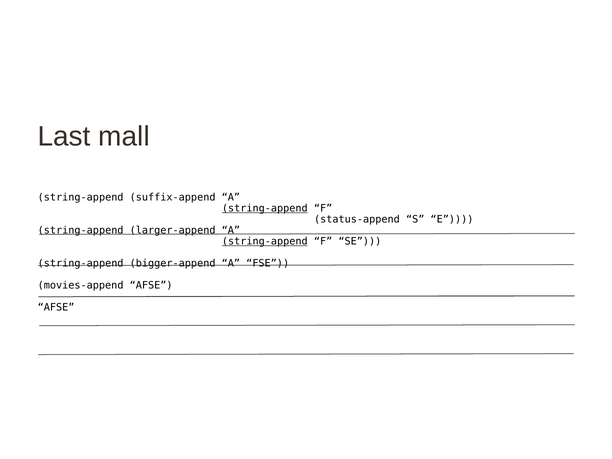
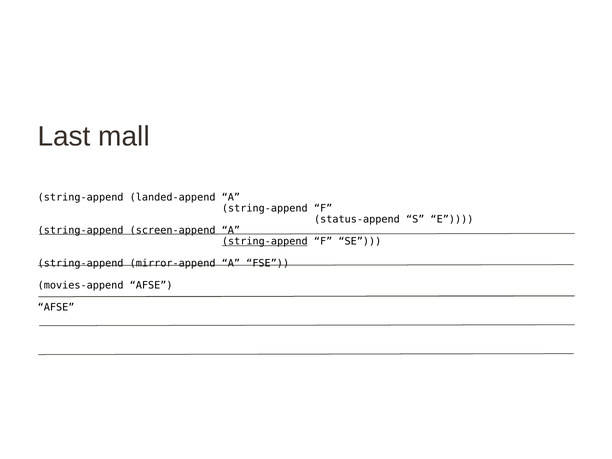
suffix-append: suffix-append -> landed-append
string-append at (265, 208) underline: present -> none
larger-append: larger-append -> screen-append
bigger-append: bigger-append -> mirror-append
